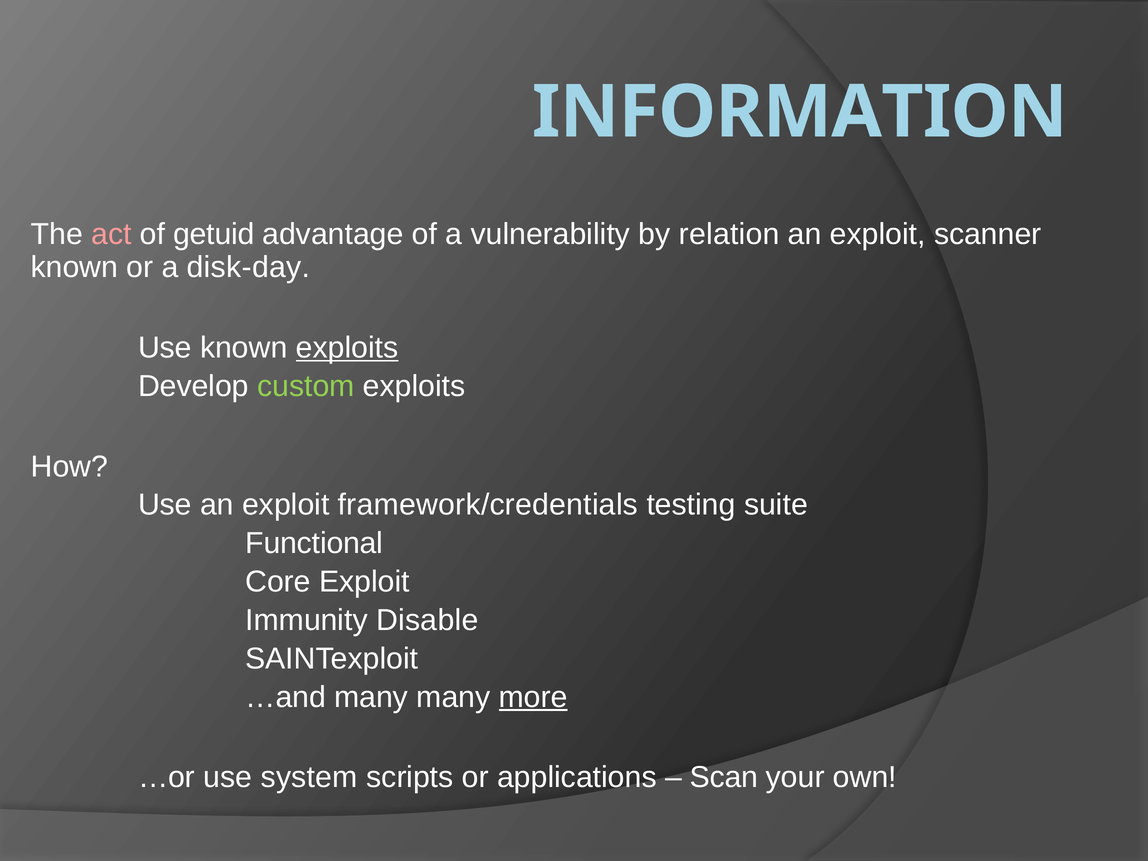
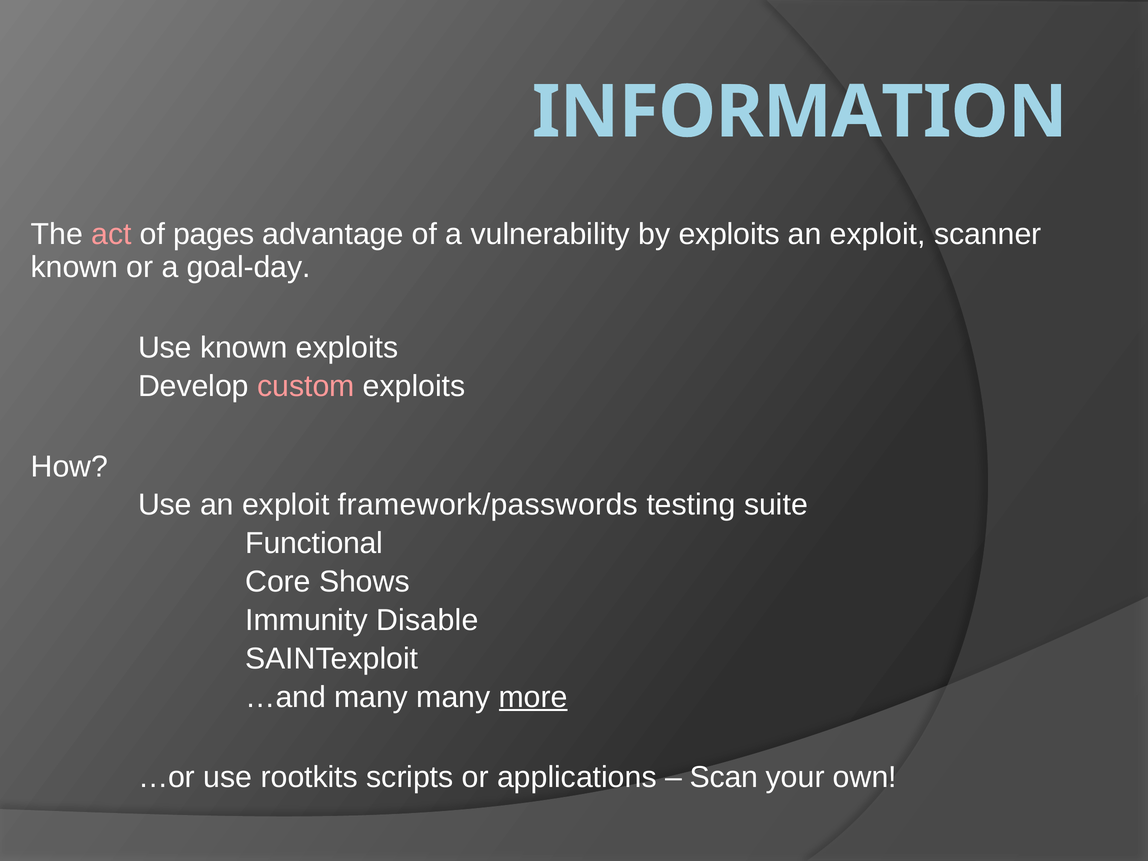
getuid: getuid -> pages
by relation: relation -> exploits
disk-day: disk-day -> goal-day
exploits at (347, 348) underline: present -> none
custom colour: light green -> pink
framework/credentials: framework/credentials -> framework/passwords
Core Exploit: Exploit -> Shows
system: system -> rootkits
